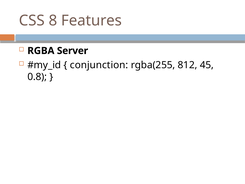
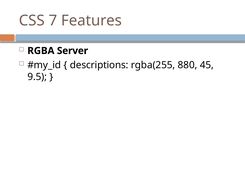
8: 8 -> 7
conjunction: conjunction -> descriptions
812: 812 -> 880
0.8: 0.8 -> 9.5
